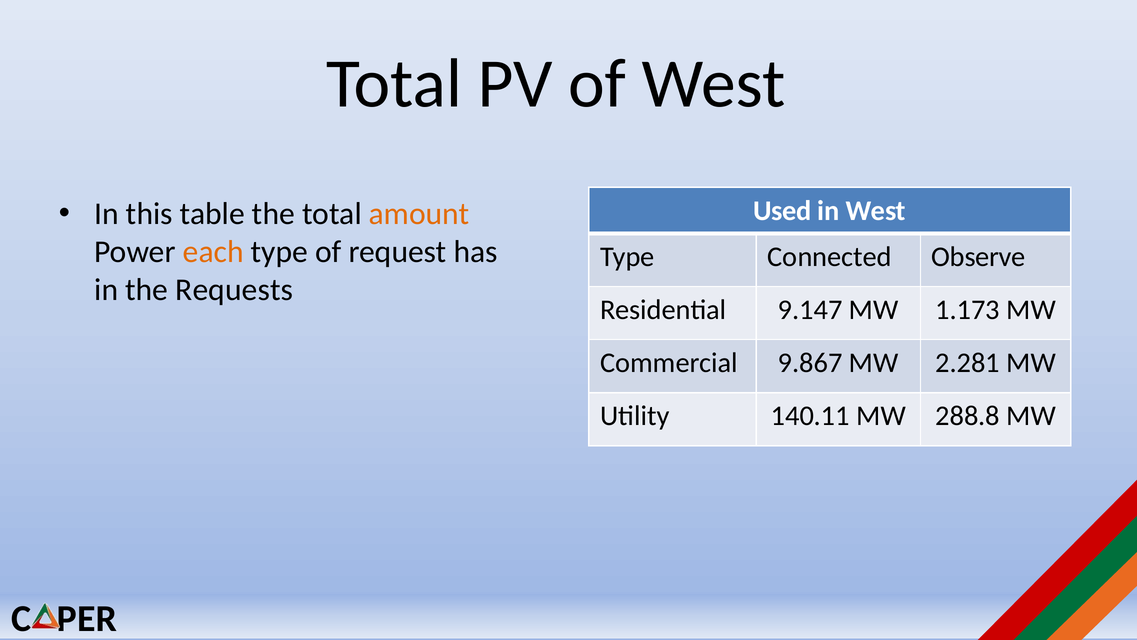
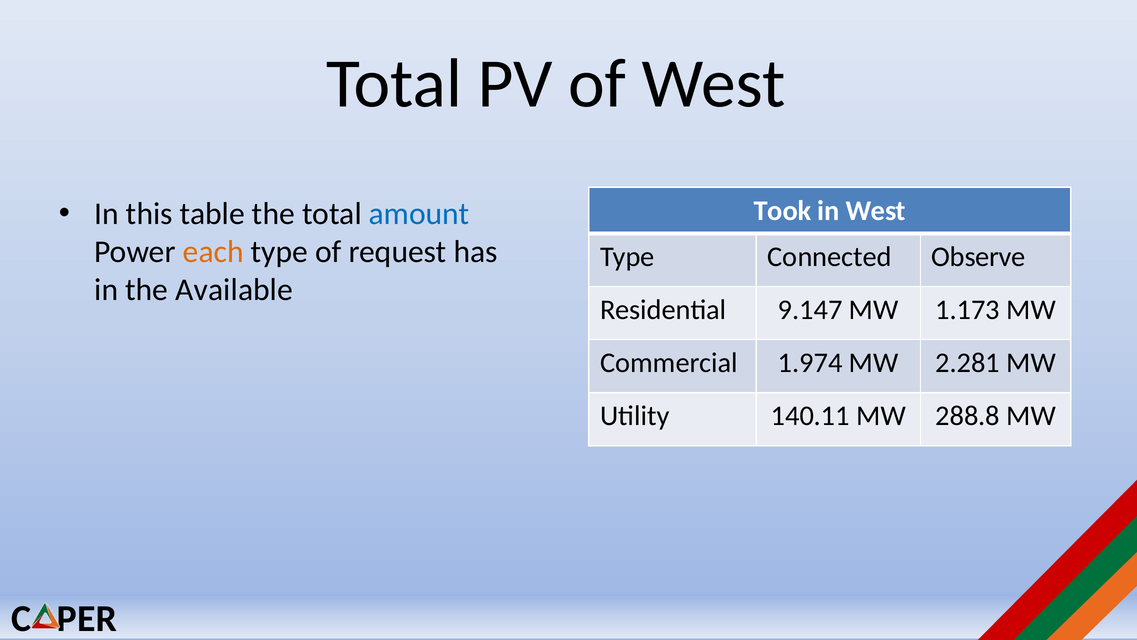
amount colour: orange -> blue
Used: Used -> Took
Requests: Requests -> Available
9.867: 9.867 -> 1.974
